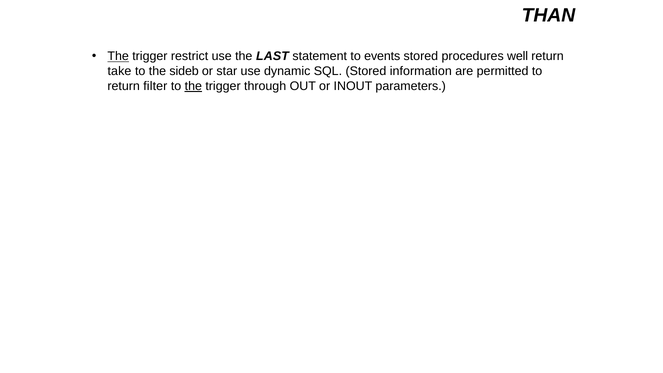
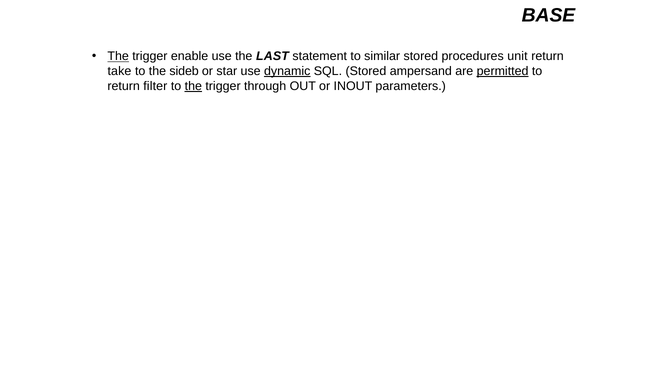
THAN: THAN -> BASE
restrict: restrict -> enable
events: events -> similar
well: well -> unit
dynamic underline: none -> present
information: information -> ampersand
permitted underline: none -> present
